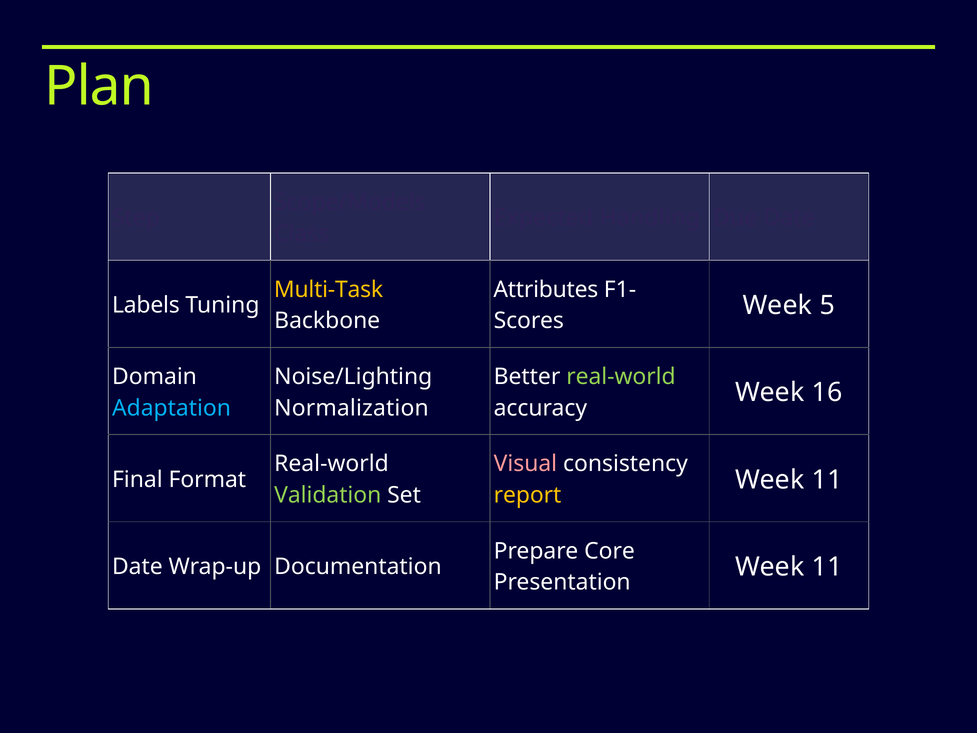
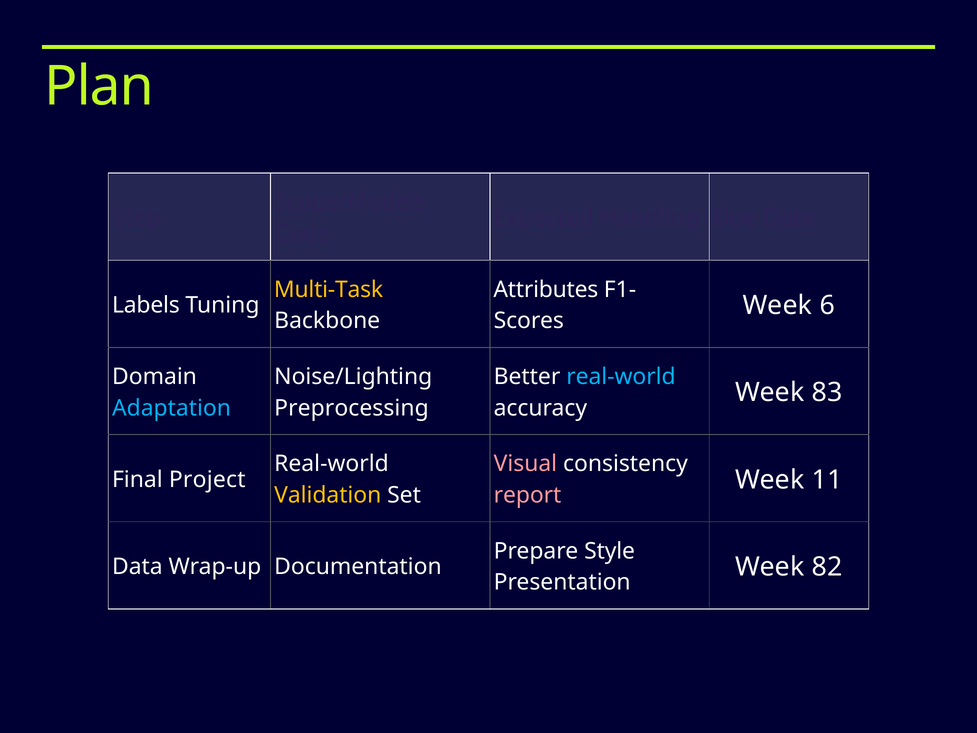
5: 5 -> 6
real-world at (621, 377) colour: light green -> light blue
16: 16 -> 83
Normalization: Normalization -> Preprocessing
Format: Format -> Project
Validation colour: light green -> yellow
report colour: yellow -> pink
Core: Core -> Style
11 at (827, 567): 11 -> 82
Date at (137, 567): Date -> Data
